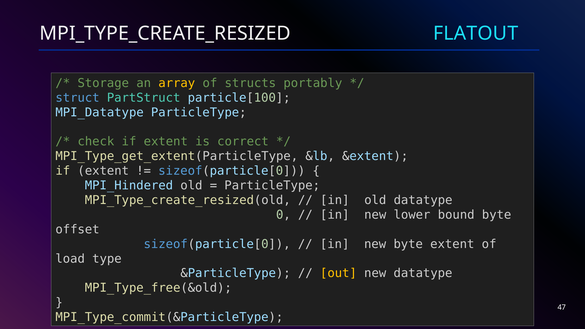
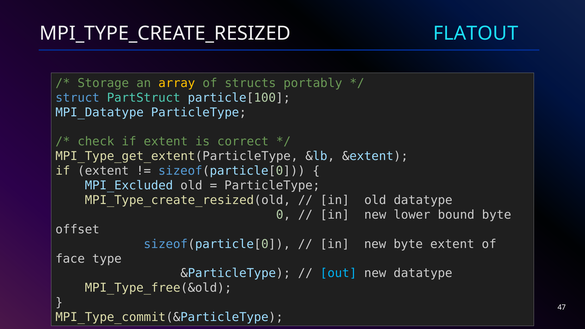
MPI_Hindered: MPI_Hindered -> MPI_Excluded
load: load -> face
out colour: yellow -> light blue
